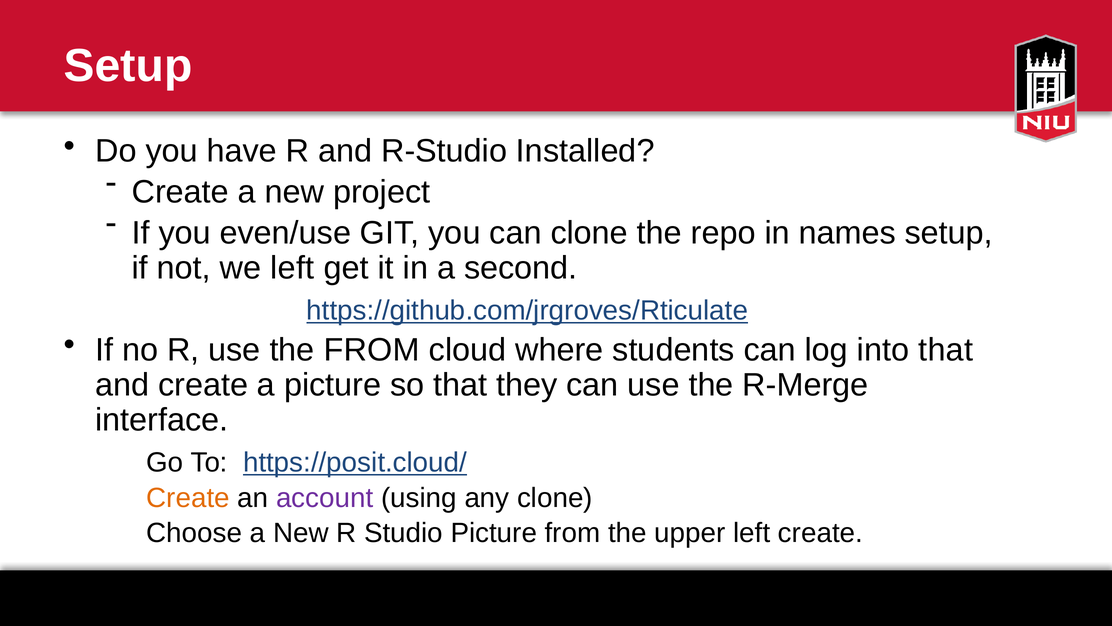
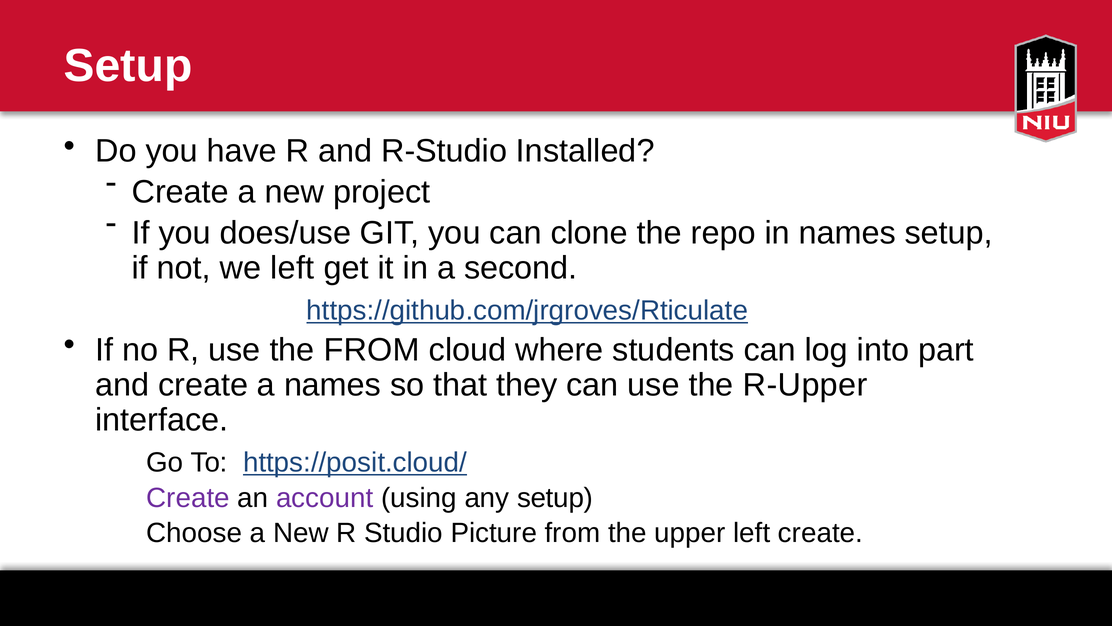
even/use: even/use -> does/use
into that: that -> part
a picture: picture -> names
R-Merge: R-Merge -> R-Upper
Create at (188, 497) colour: orange -> purple
any clone: clone -> setup
